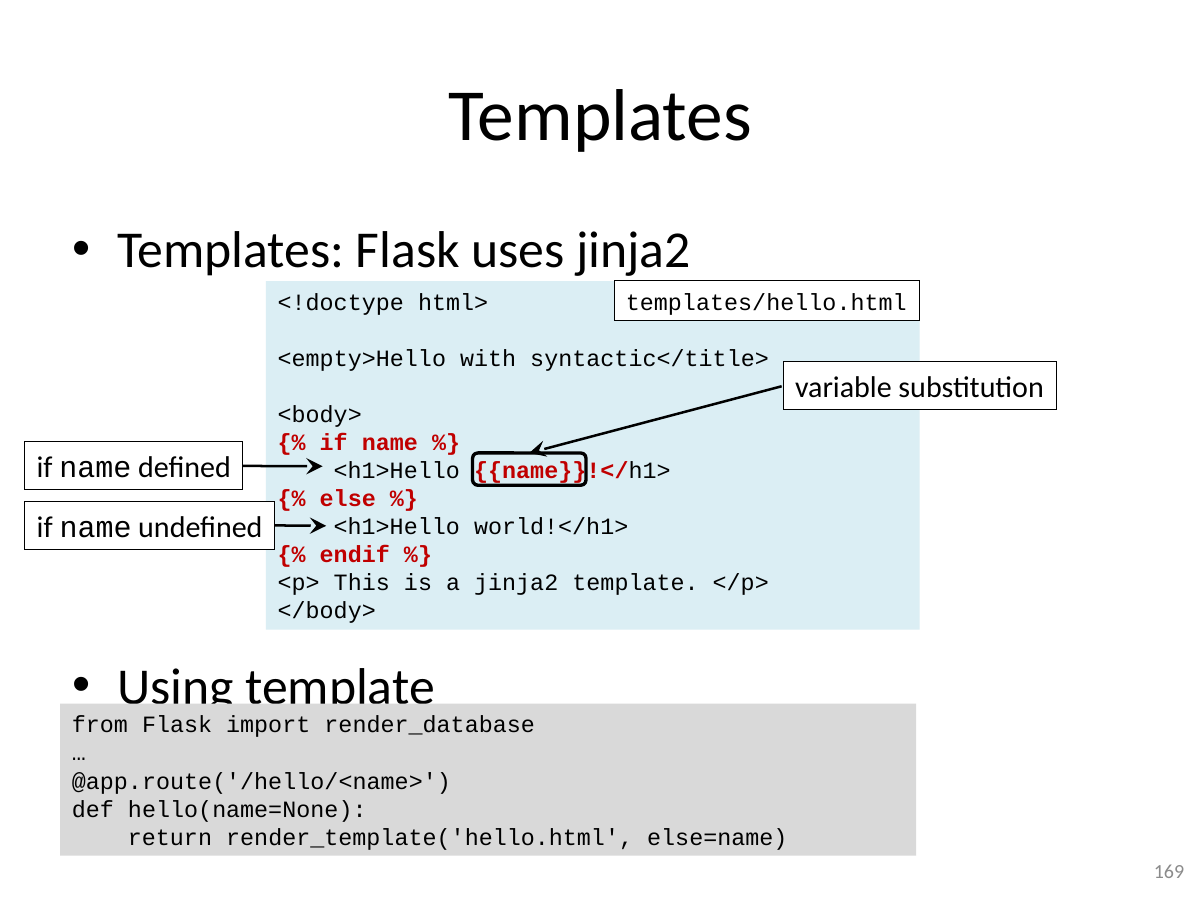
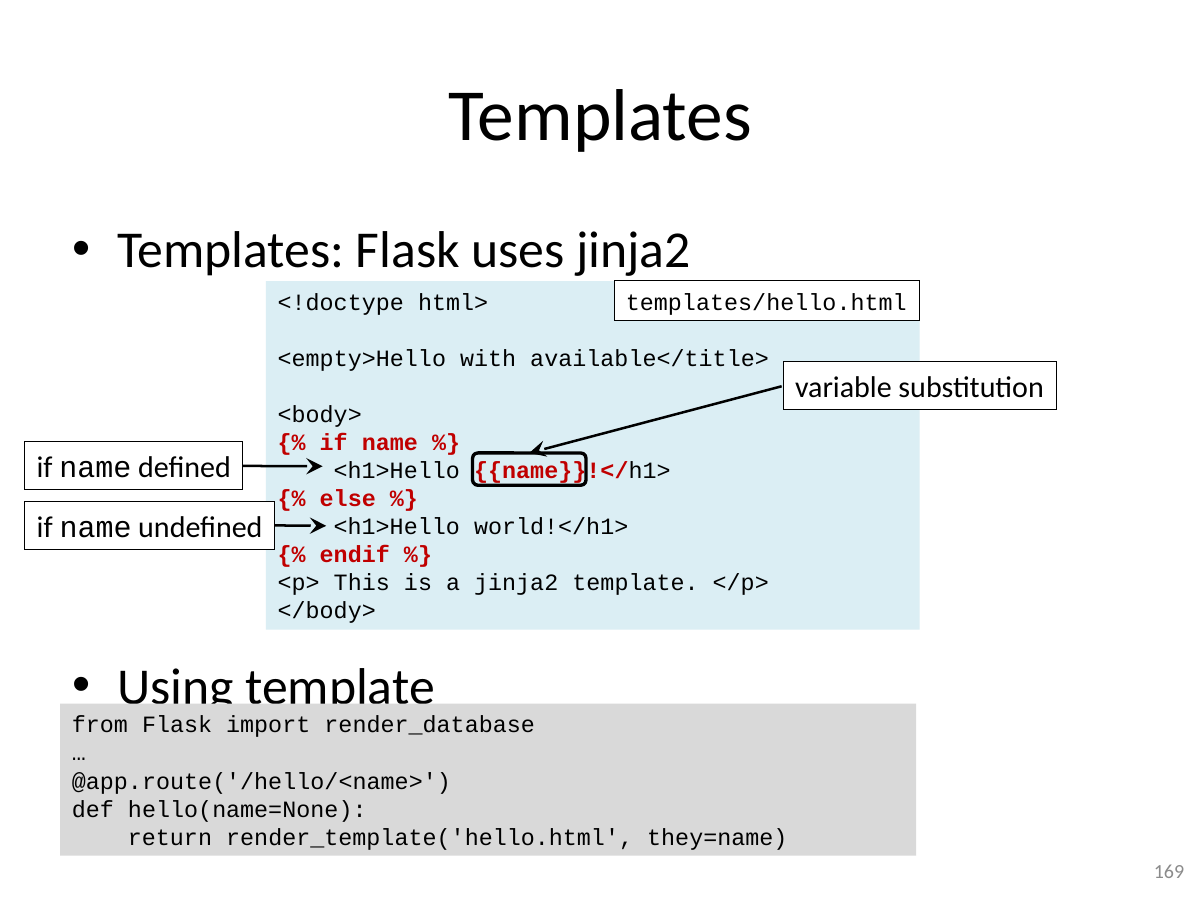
syntactic</title>: syntactic</title> -> available</title>
else=name: else=name -> they=name
